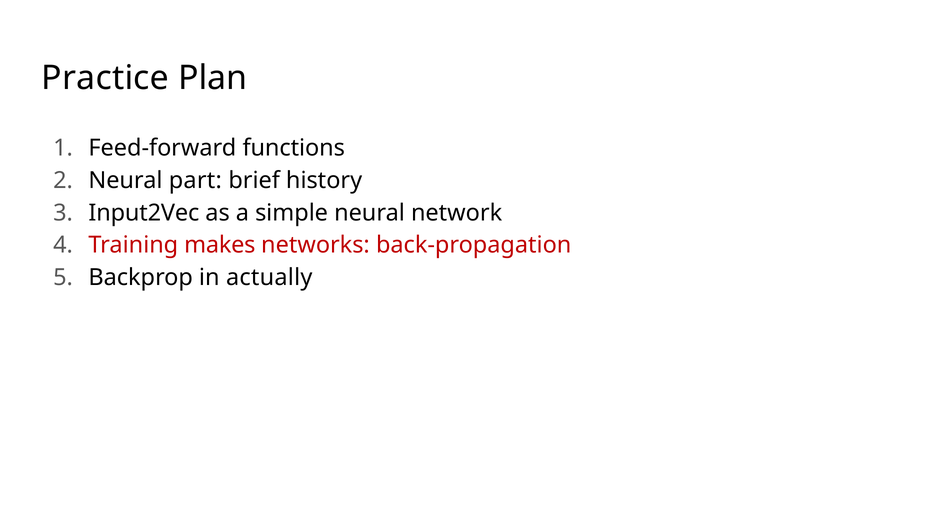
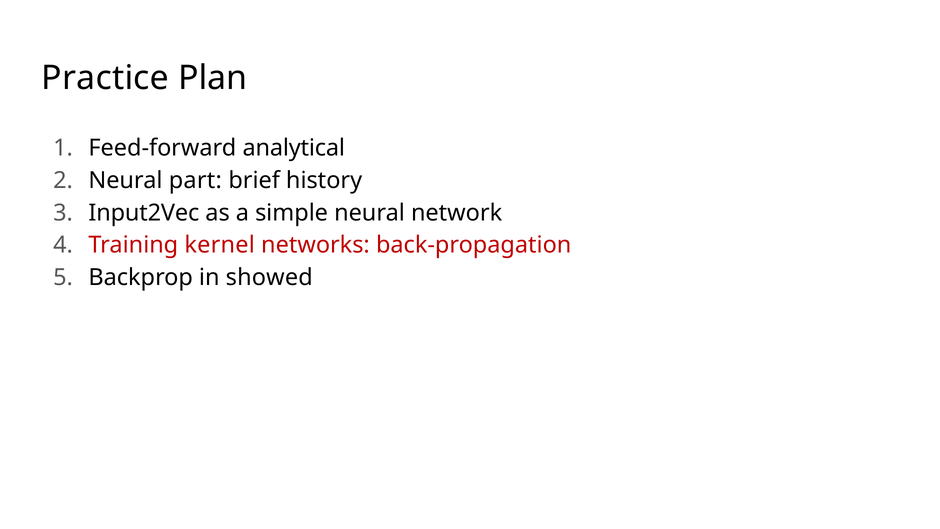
functions: functions -> analytical
makes: makes -> kernel
actually: actually -> showed
